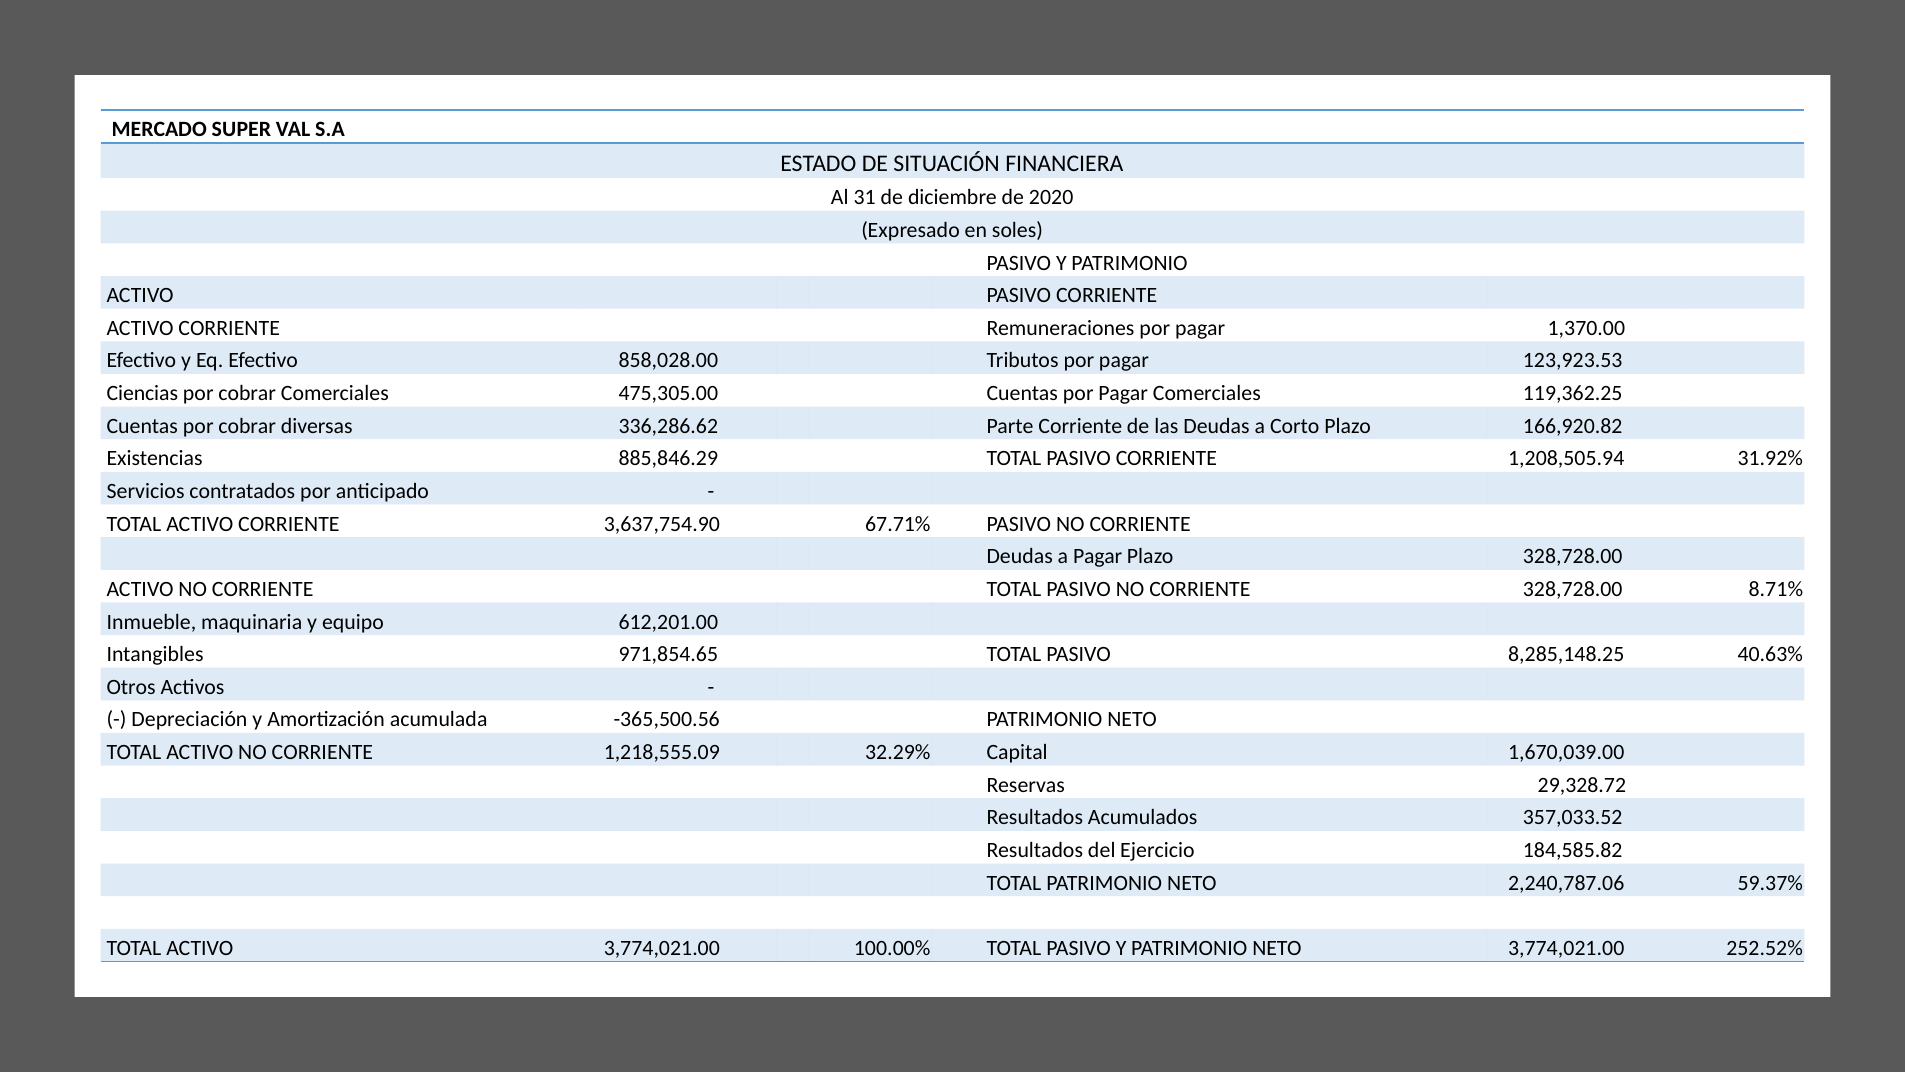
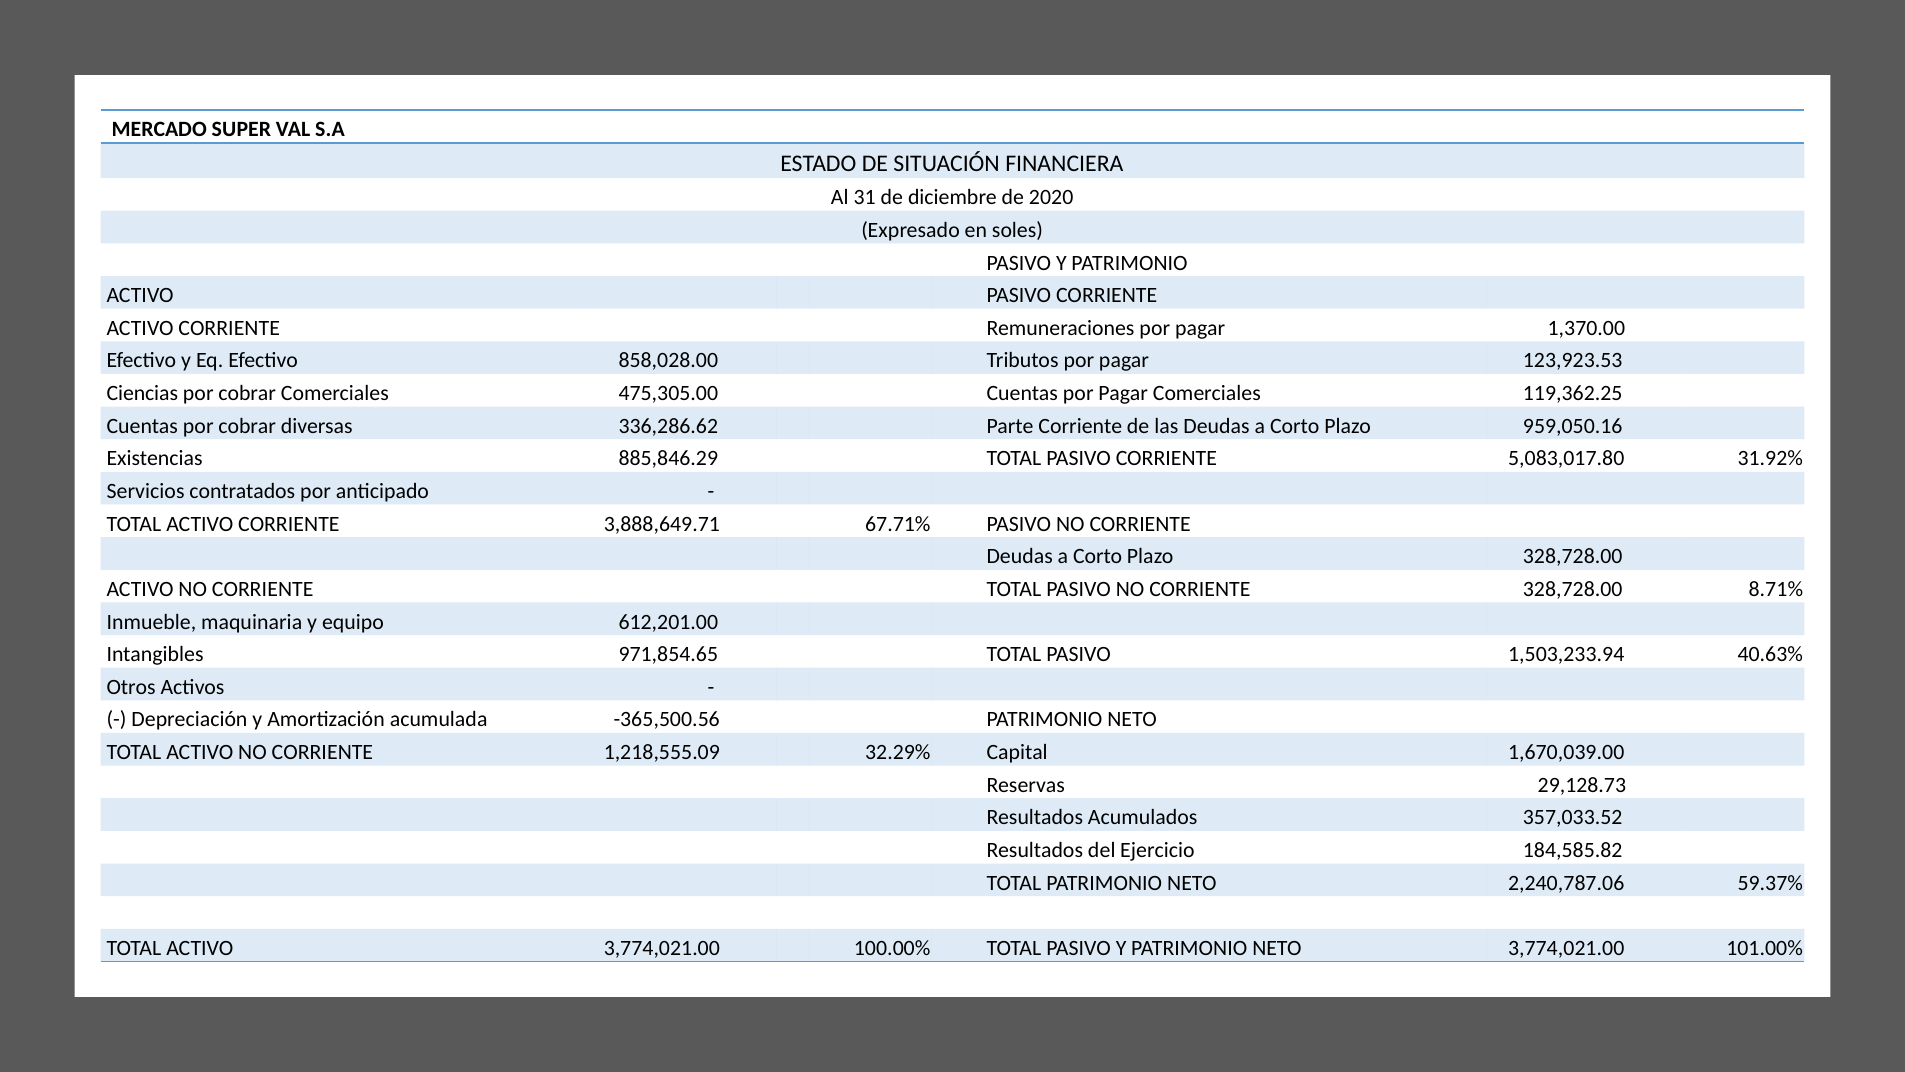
166,920.82: 166,920.82 -> 959,050.16
1,208,505.94: 1,208,505.94 -> 5,083,017.80
3,637,754.90: 3,637,754.90 -> 3,888,649.71
Pagar at (1098, 556): Pagar -> Corto
8,285,148.25: 8,285,148.25 -> 1,503,233.94
29,328.72: 29,328.72 -> 29,128.73
252.52%: 252.52% -> 101.00%
